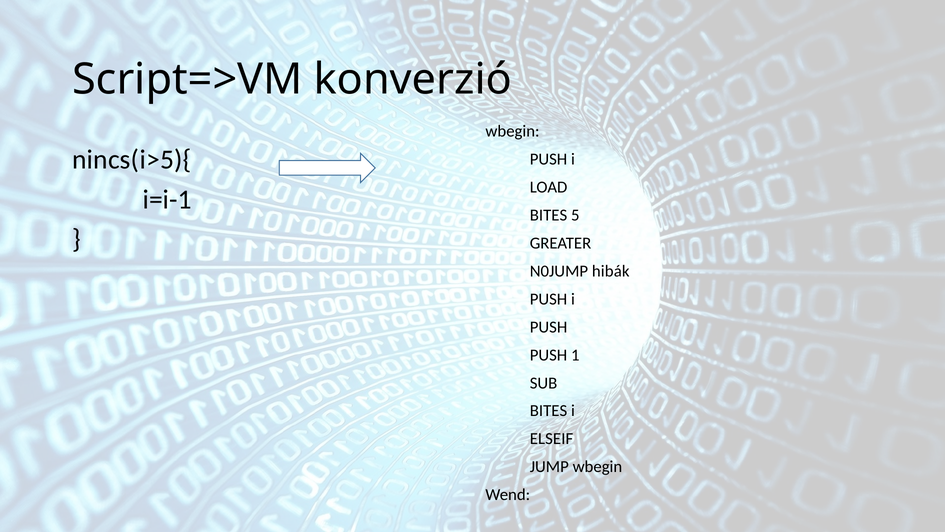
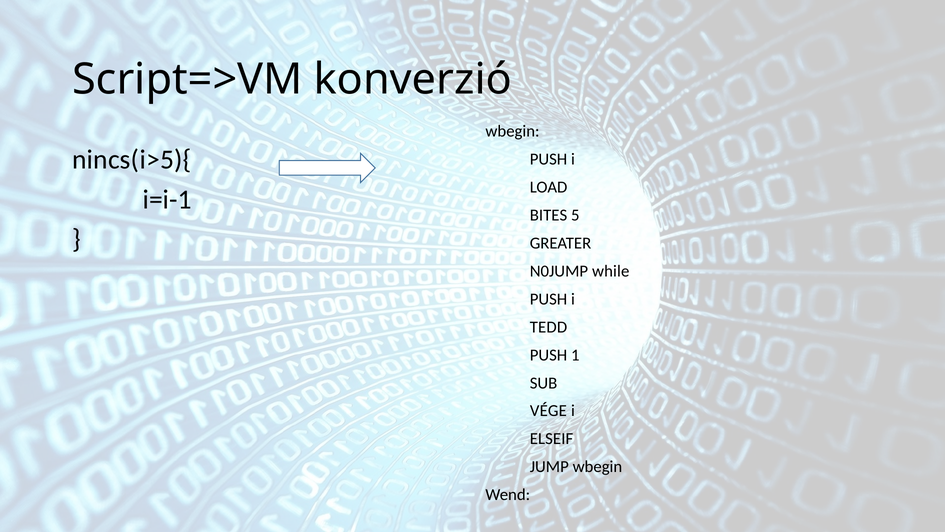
hibák: hibák -> while
PUSH at (549, 327): PUSH -> TEDD
BITES at (548, 411): BITES -> VÉGE
